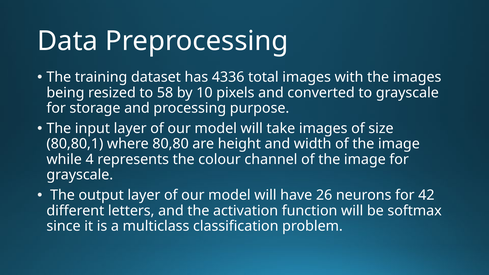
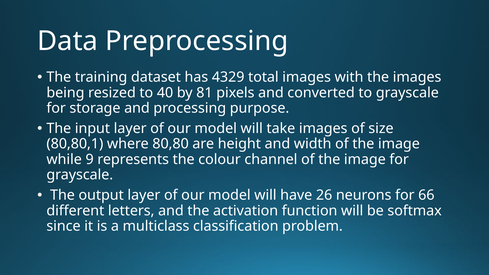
4336: 4336 -> 4329
58: 58 -> 40
10: 10 -> 81
4: 4 -> 9
42: 42 -> 66
